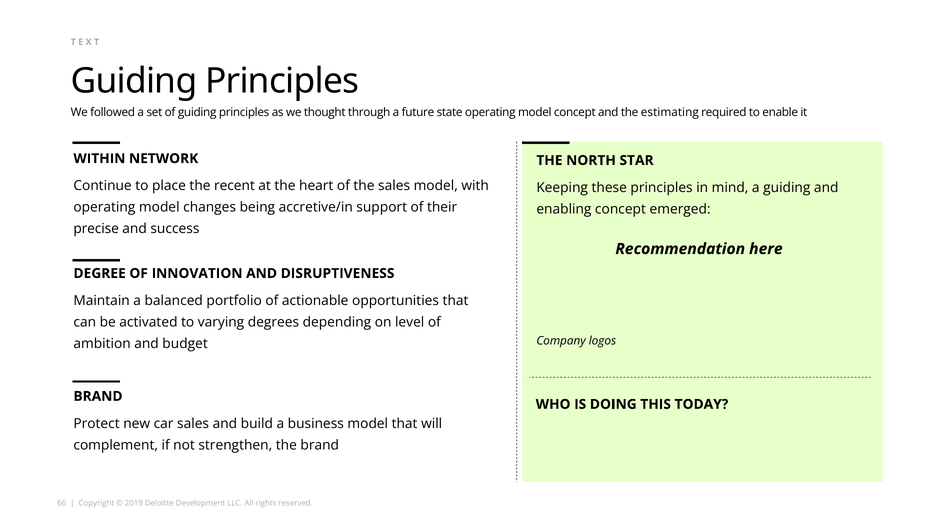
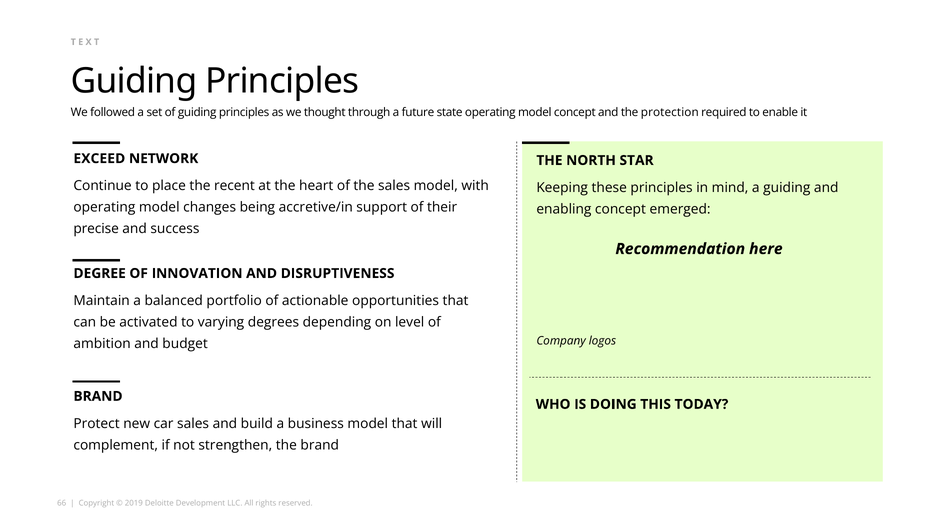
estimating: estimating -> protection
WITHIN: WITHIN -> EXCEED
